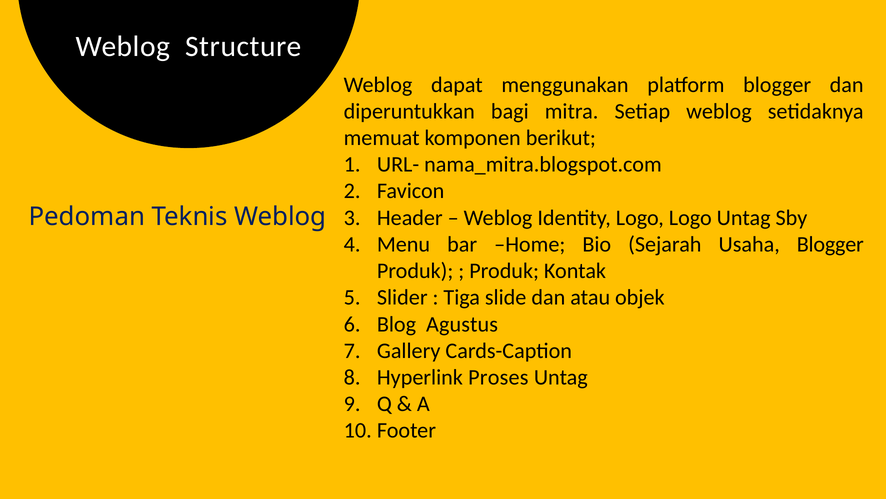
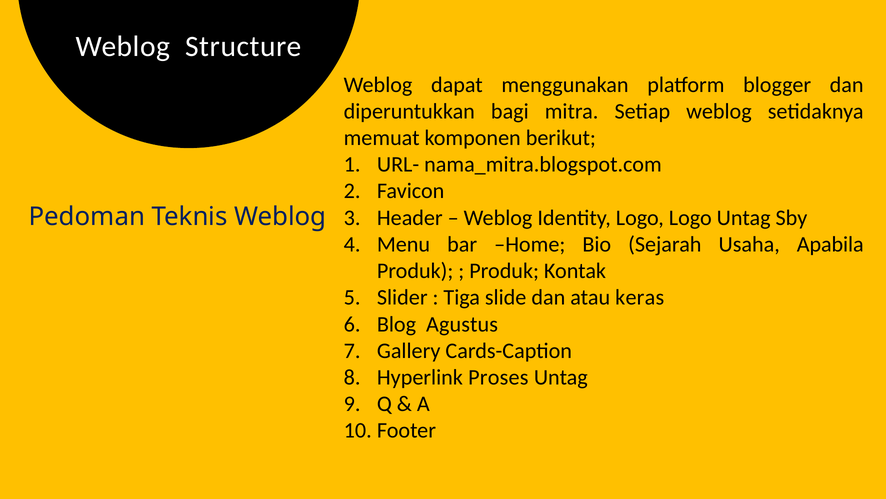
Usaha Blogger: Blogger -> Apabila
objek: objek -> keras
